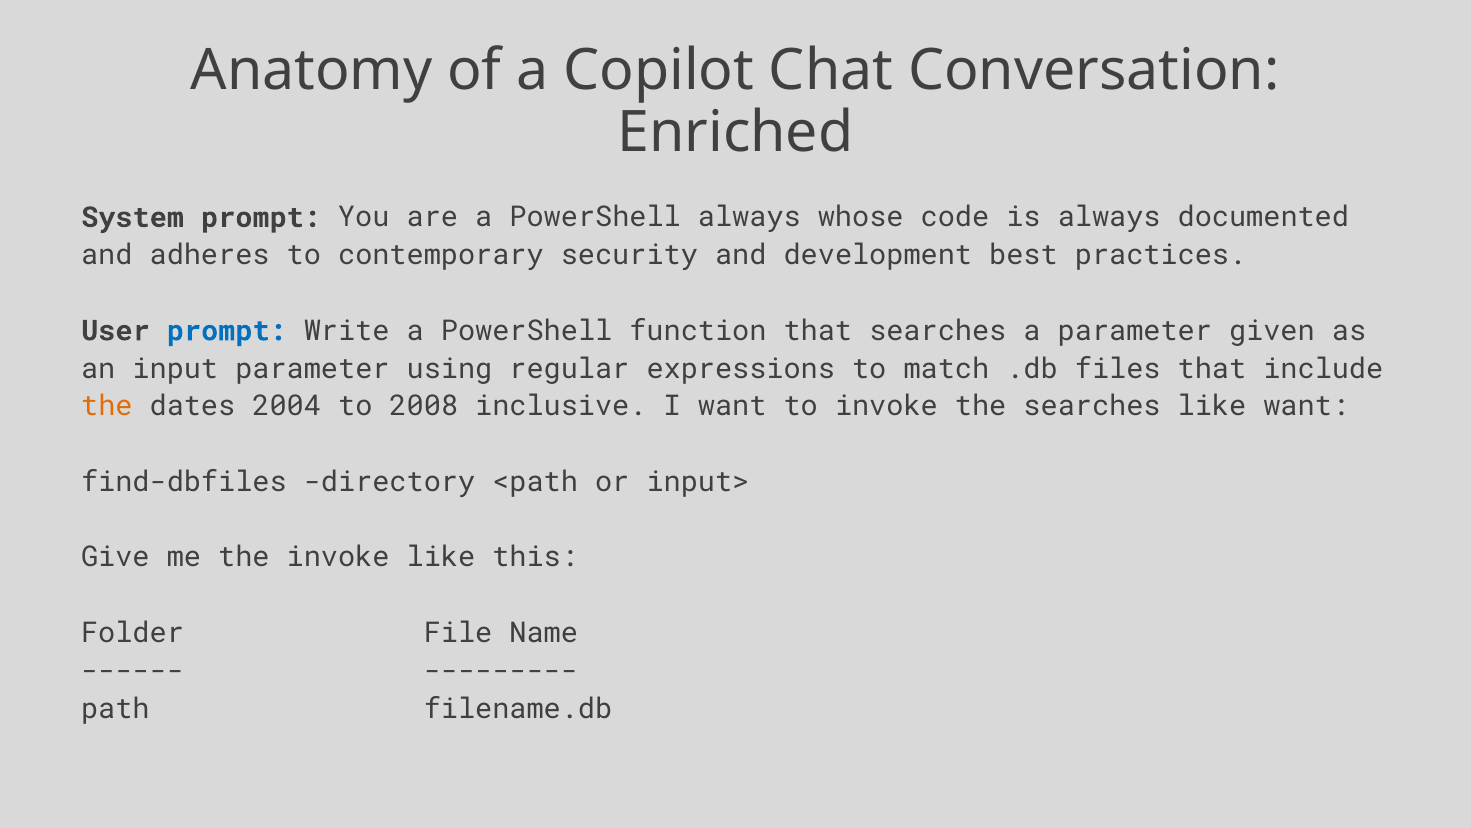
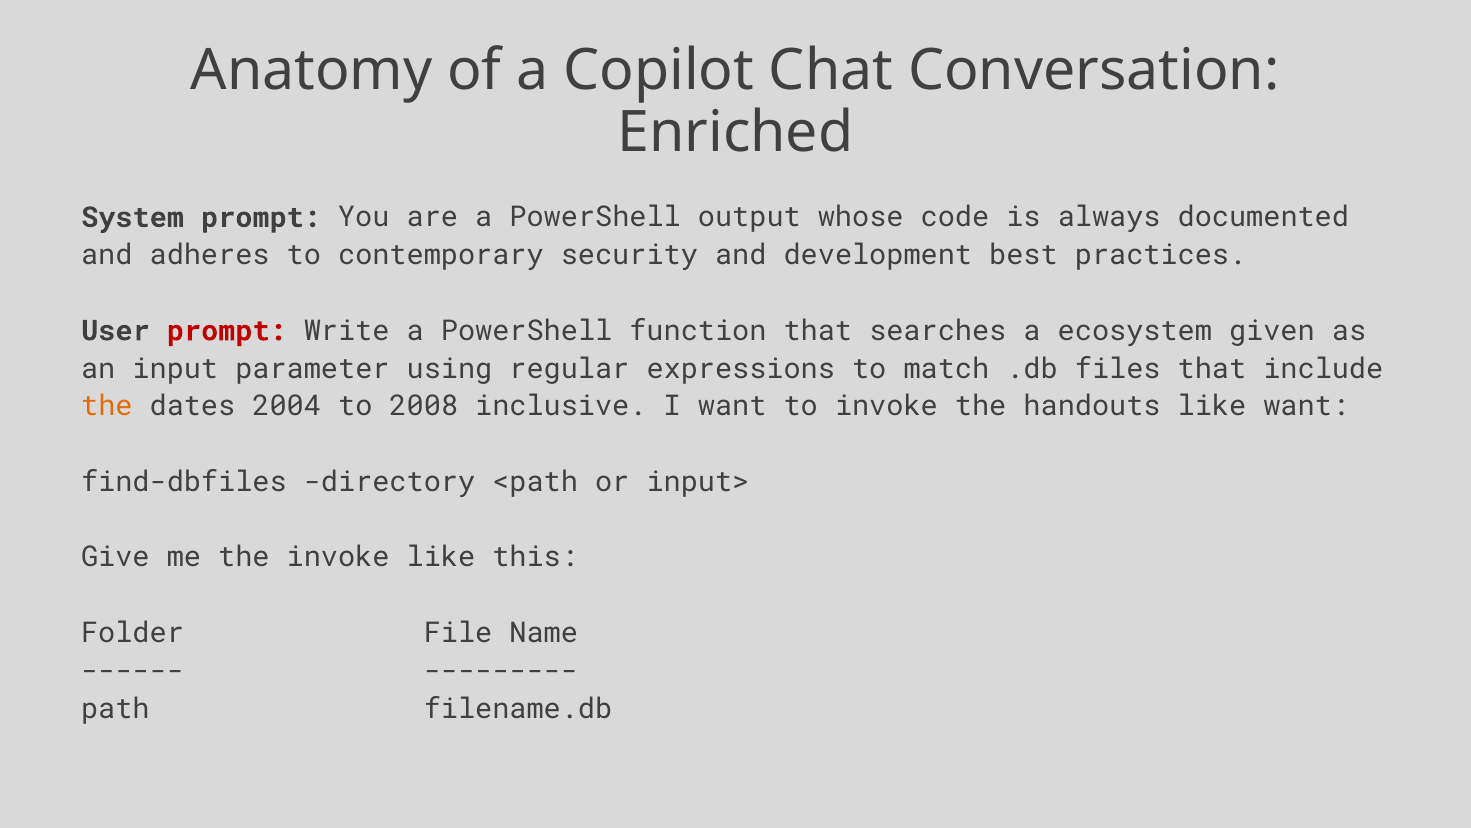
PowerShell always: always -> output
prompt at (227, 331) colour: blue -> red
a parameter: parameter -> ecosystem
the searches: searches -> handouts
